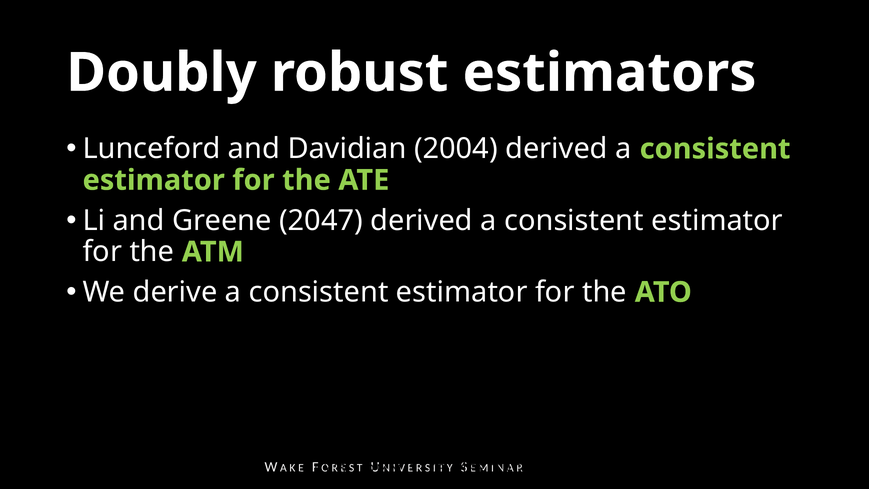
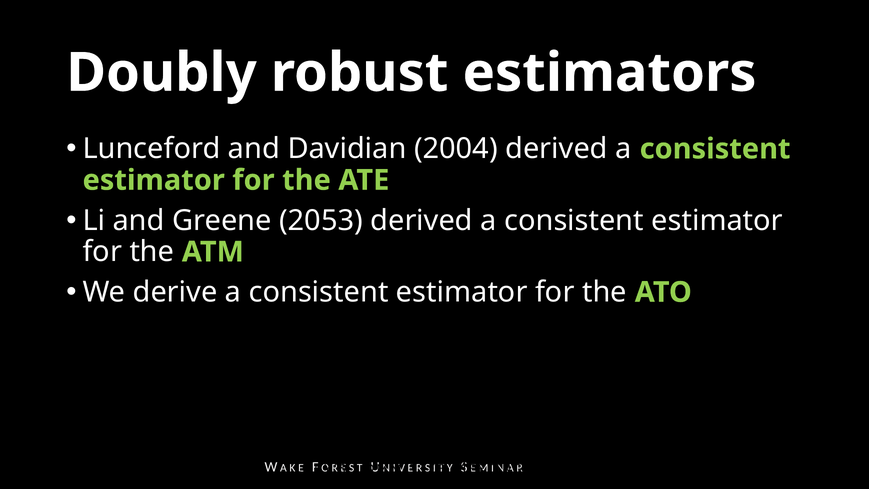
2047: 2047 -> 2053
